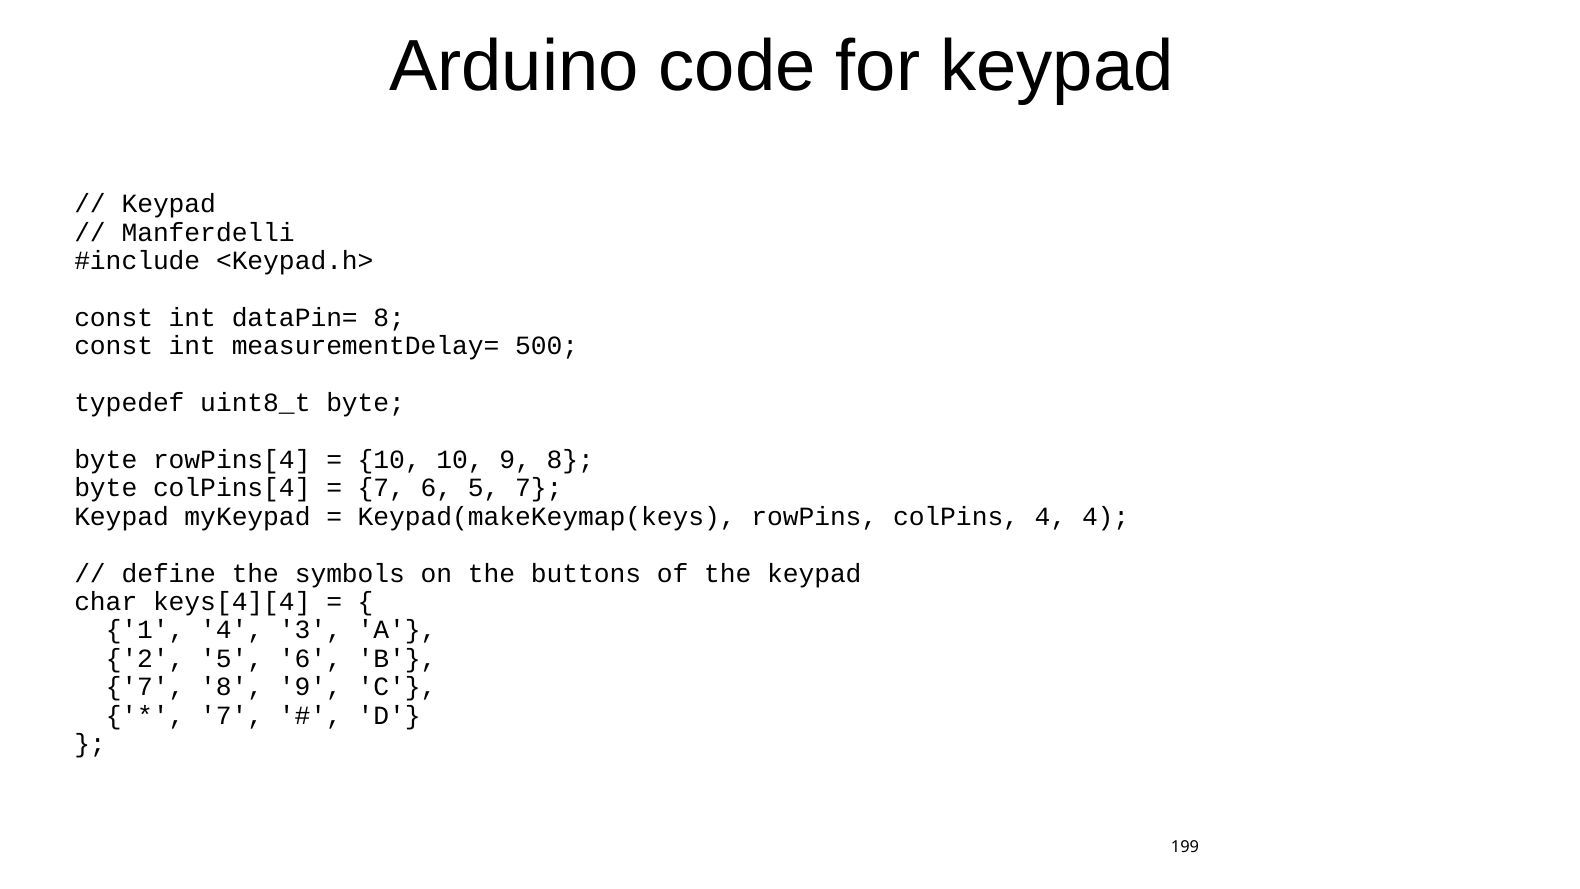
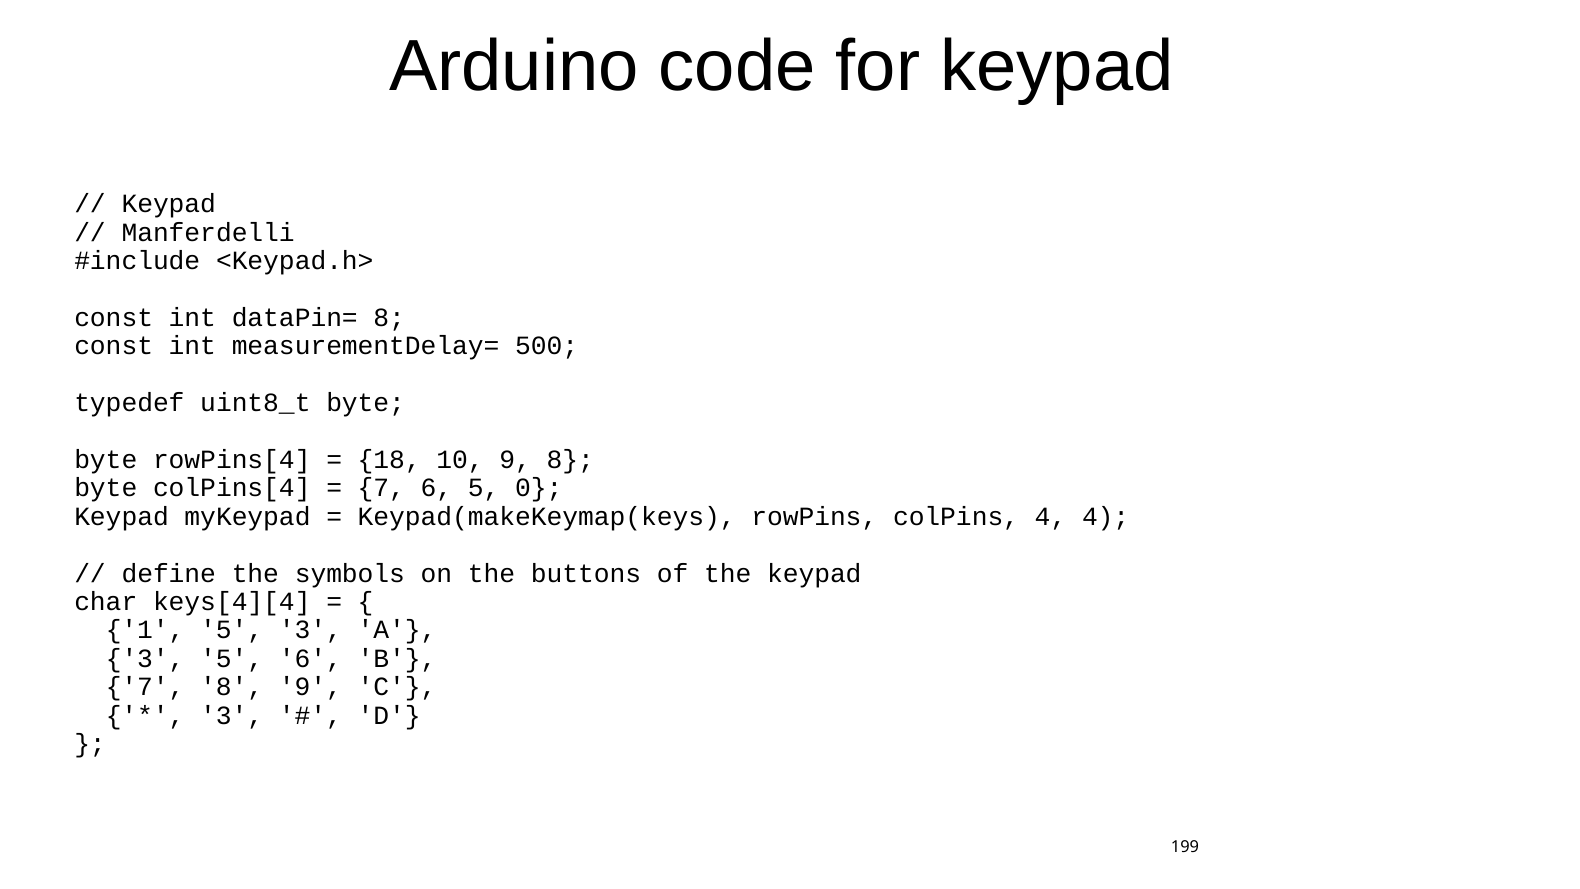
10 at (389, 460): 10 -> 18
5 7: 7 -> 0
1 4: 4 -> 5
2 at (145, 659): 2 -> 3
7 at (232, 715): 7 -> 3
